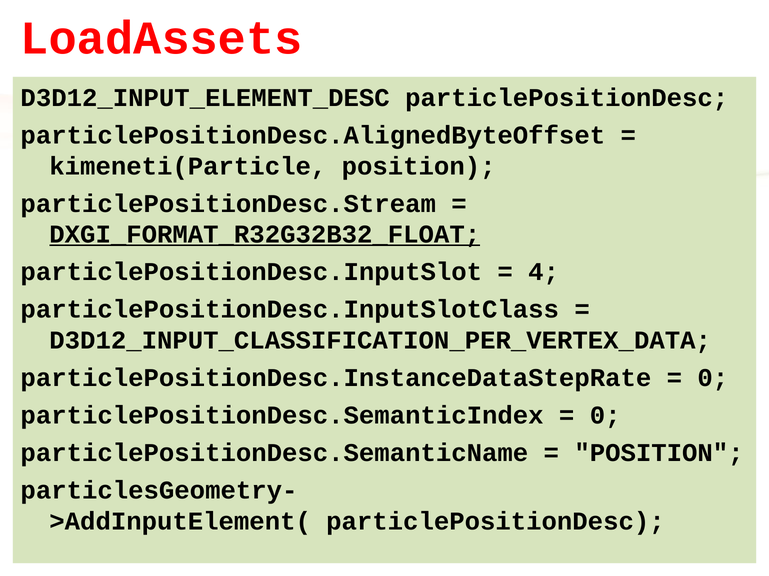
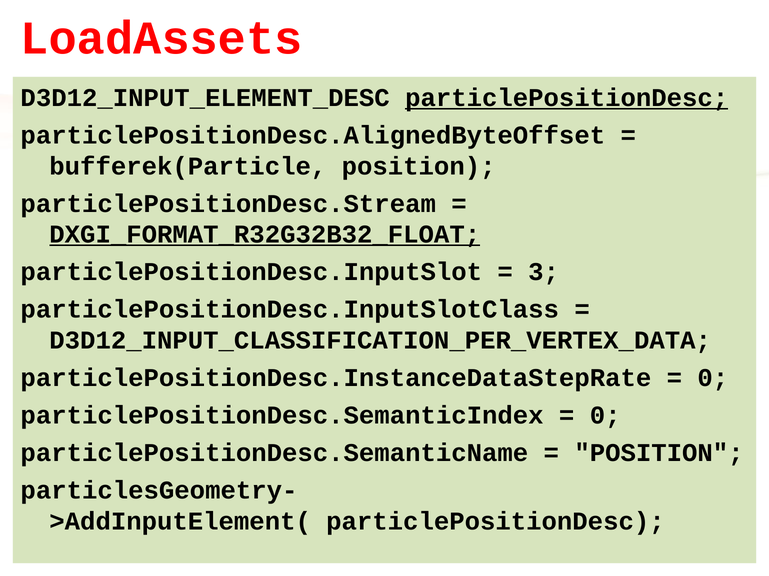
particlePositionDesc at (567, 98) underline: none -> present
kimeneti(Particle: kimeneti(Particle -> bufferek(Particle
4: 4 -> 3
